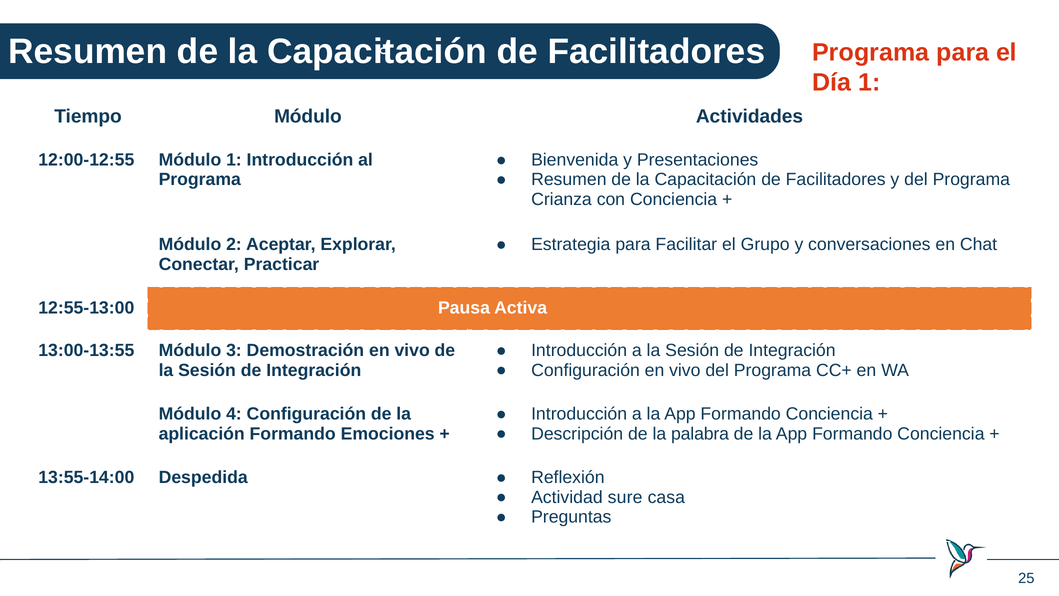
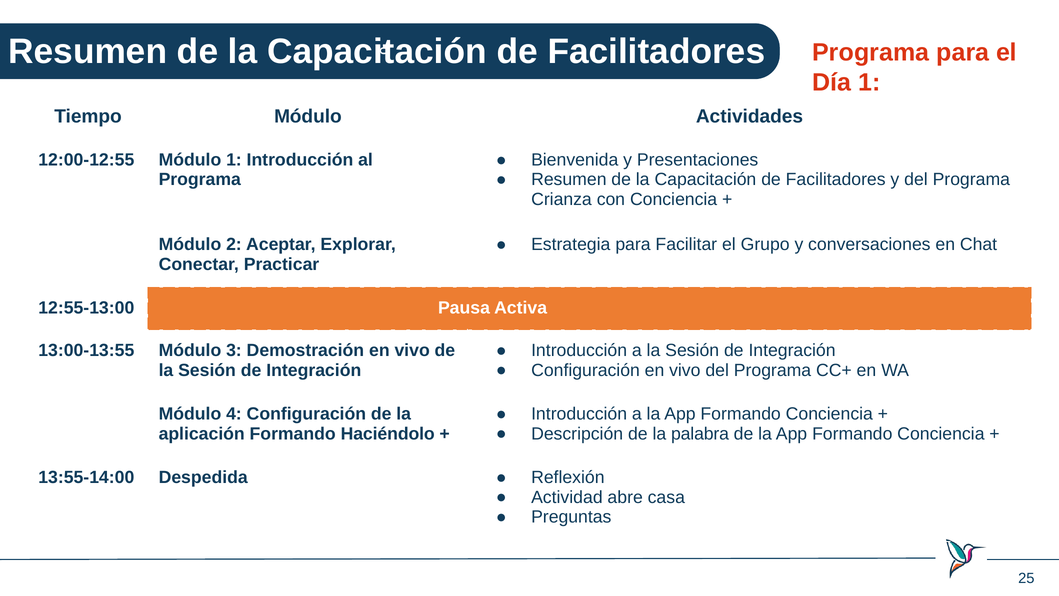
Emociones: Emociones -> Haciéndolo
sure: sure -> abre
